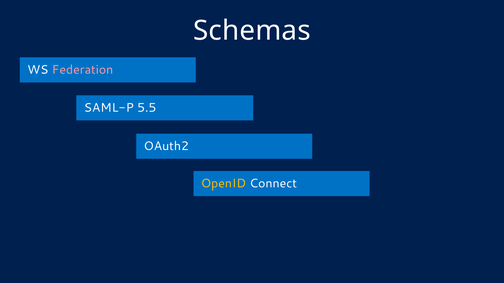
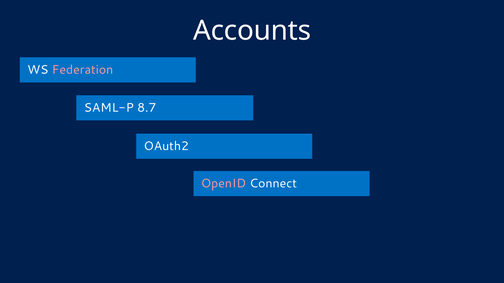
Schemas: Schemas -> Accounts
5.5: 5.5 -> 8.7
OpenID colour: yellow -> pink
